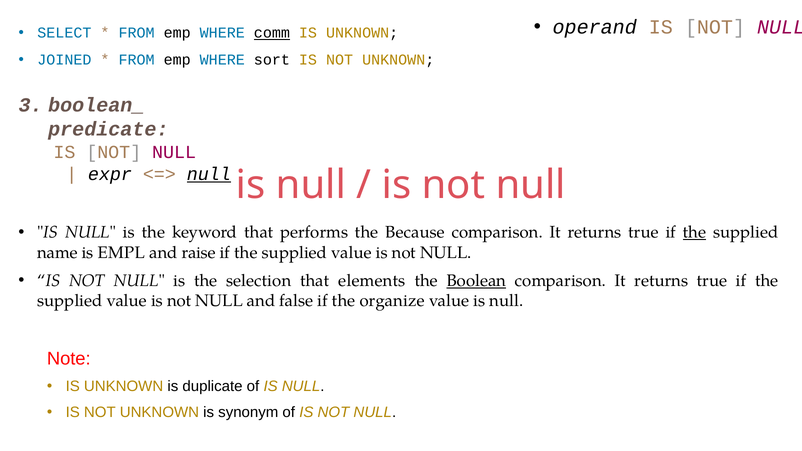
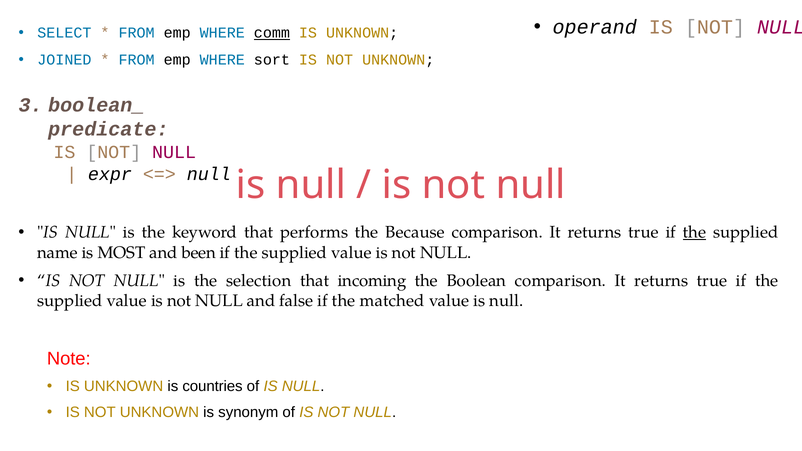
null at (209, 174) underline: present -> none
EMPL: EMPL -> MOST
raise: raise -> been
elements: elements -> incoming
Boolean underline: present -> none
organize: organize -> matched
duplicate: duplicate -> countries
